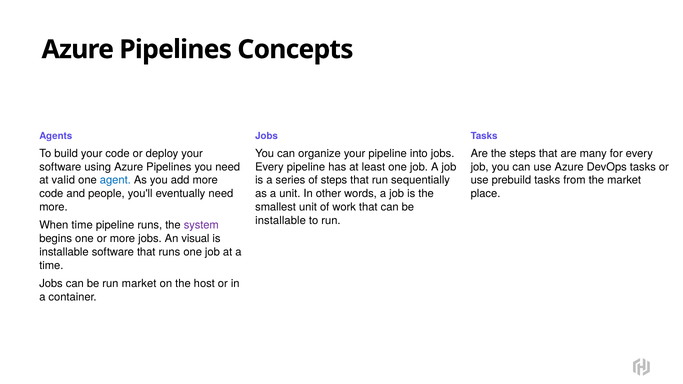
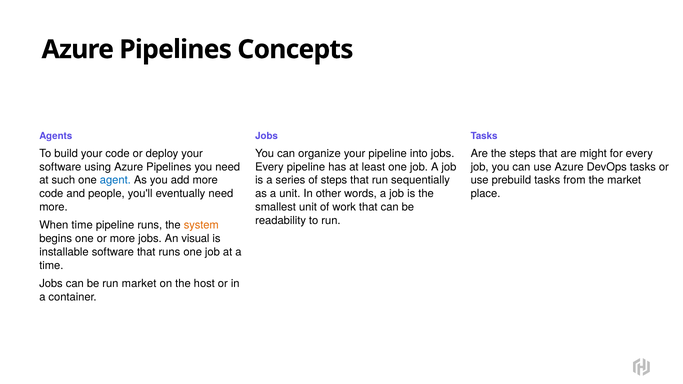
many: many -> might
valid: valid -> such
installable at (281, 220): installable -> readability
system colour: purple -> orange
